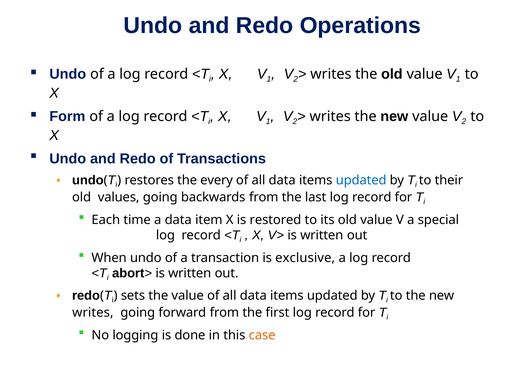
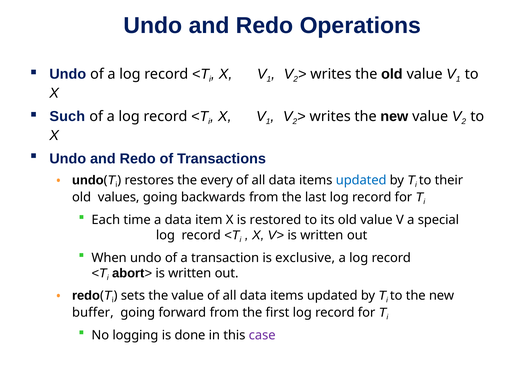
Form: Form -> Such
writes at (93, 313): writes -> buffer
case colour: orange -> purple
